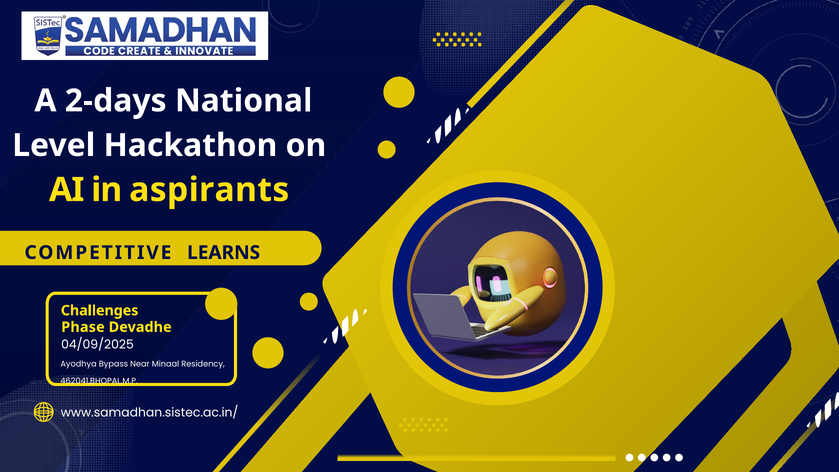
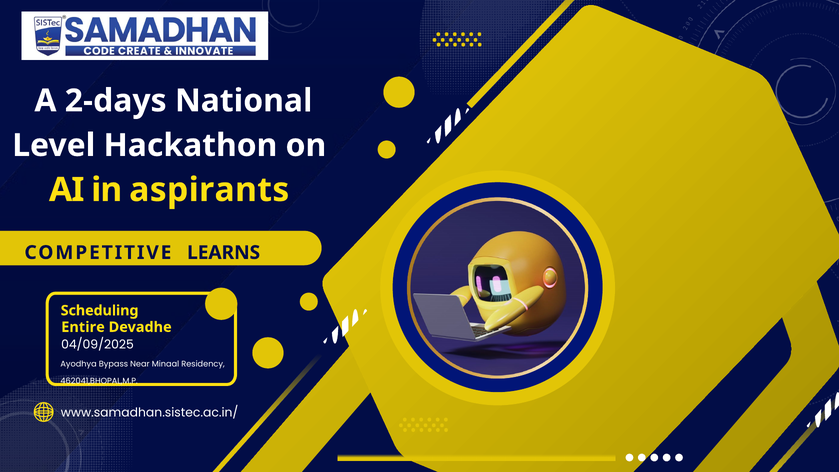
Challenges: Challenges -> Scheduling
Phase: Phase -> Entire
